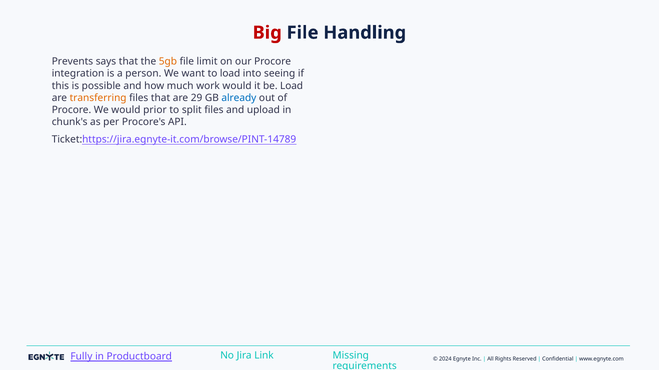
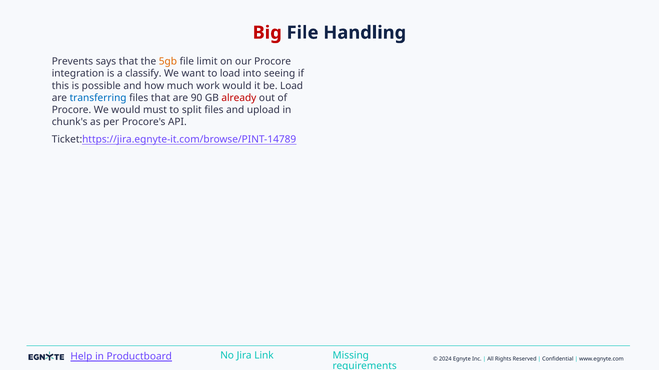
person: person -> classify
transferring colour: orange -> blue
29: 29 -> 90
already colour: blue -> red
prior: prior -> must
Fully: Fully -> Help
